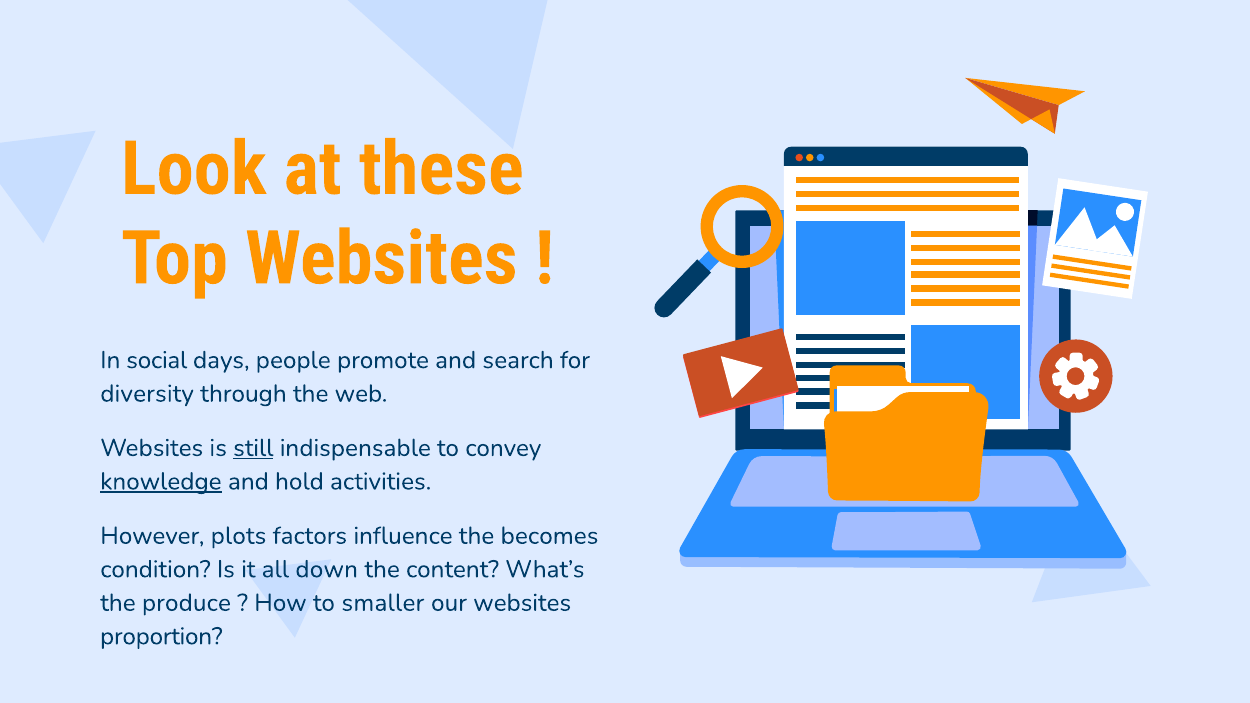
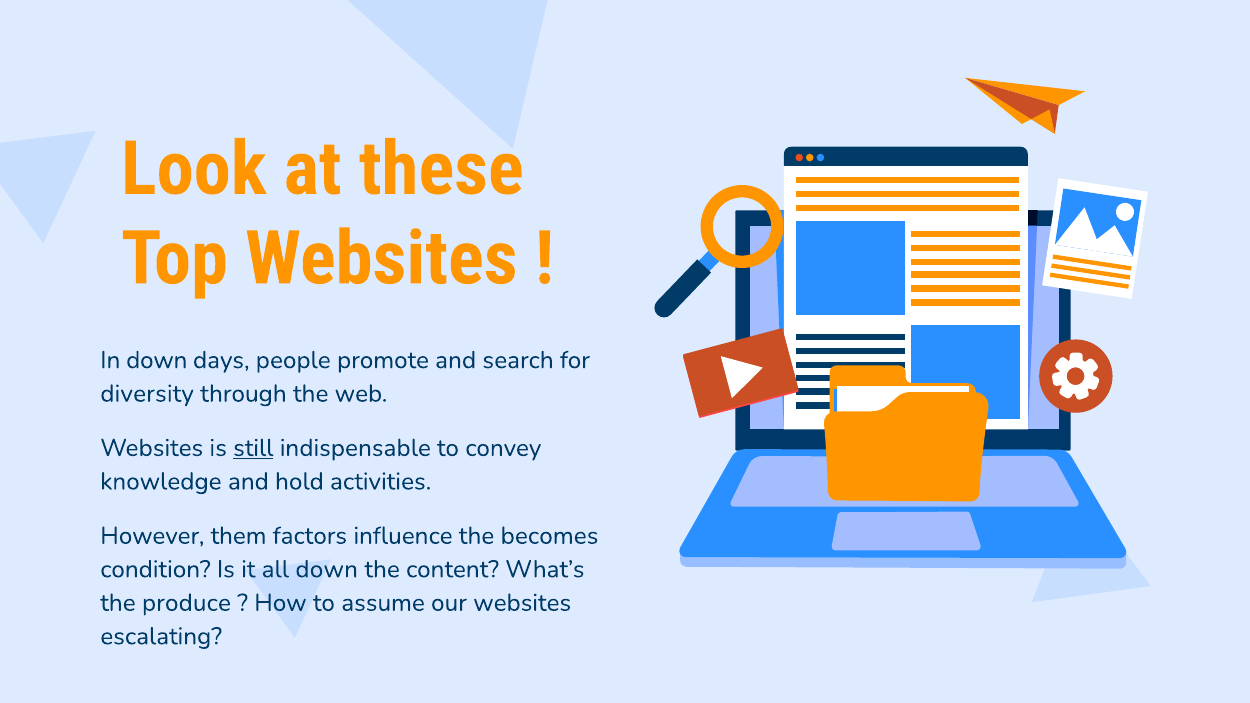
In social: social -> down
knowledge underline: present -> none
plots: plots -> them
smaller: smaller -> assume
proportion: proportion -> escalating
